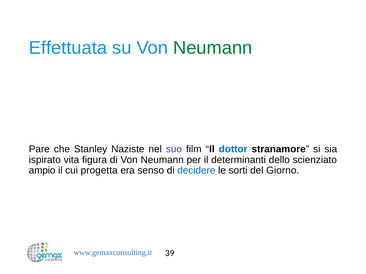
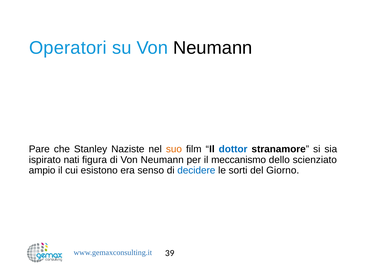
Effettuata: Effettuata -> Operatori
Neumann at (213, 48) colour: green -> black
suo colour: purple -> orange
vita: vita -> nati
determinanti: determinanti -> meccanismo
progetta: progetta -> esistono
